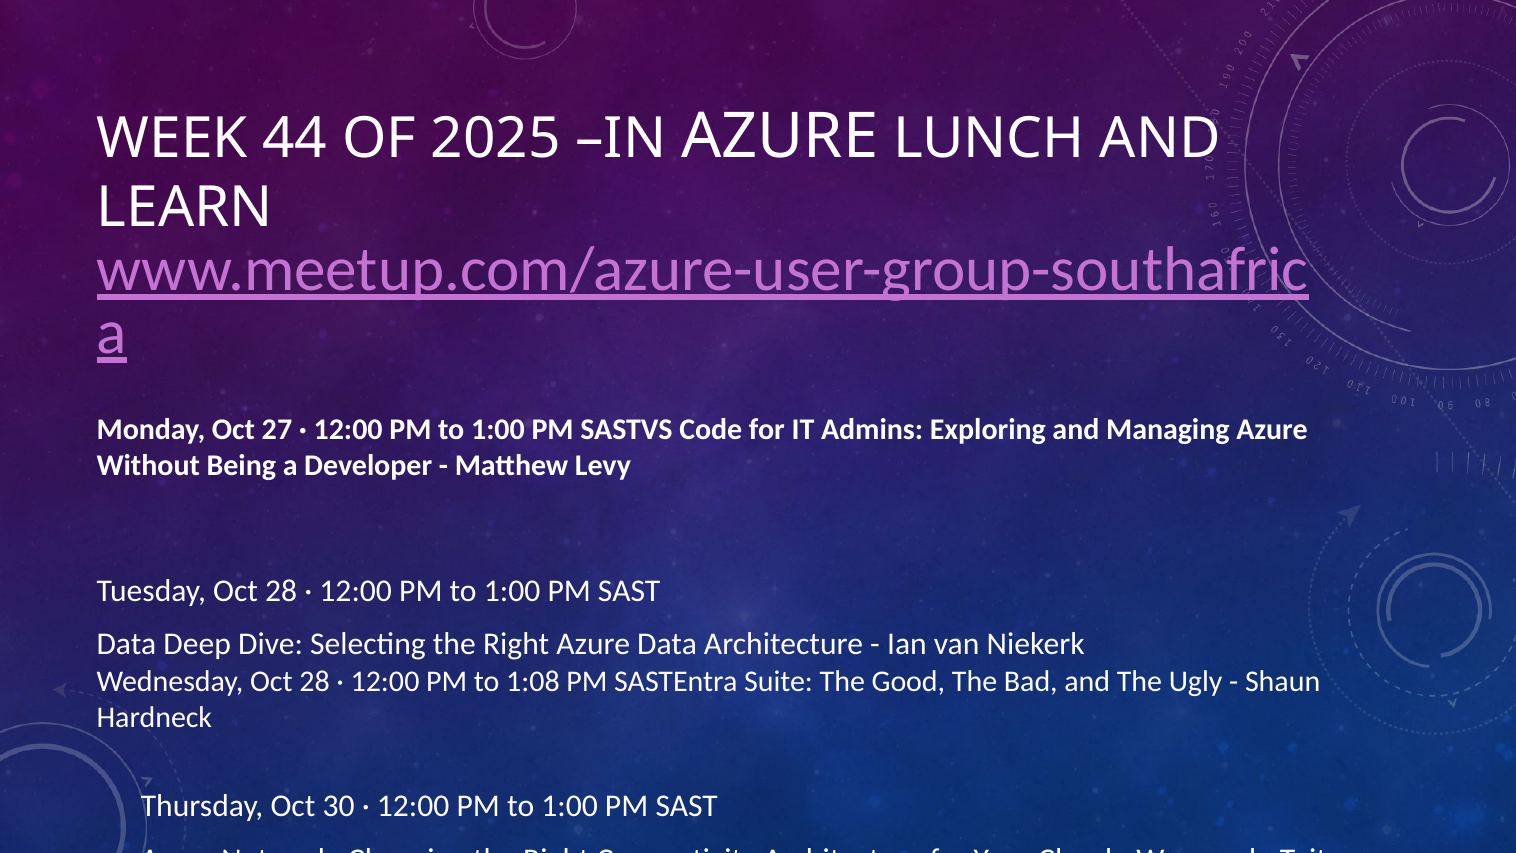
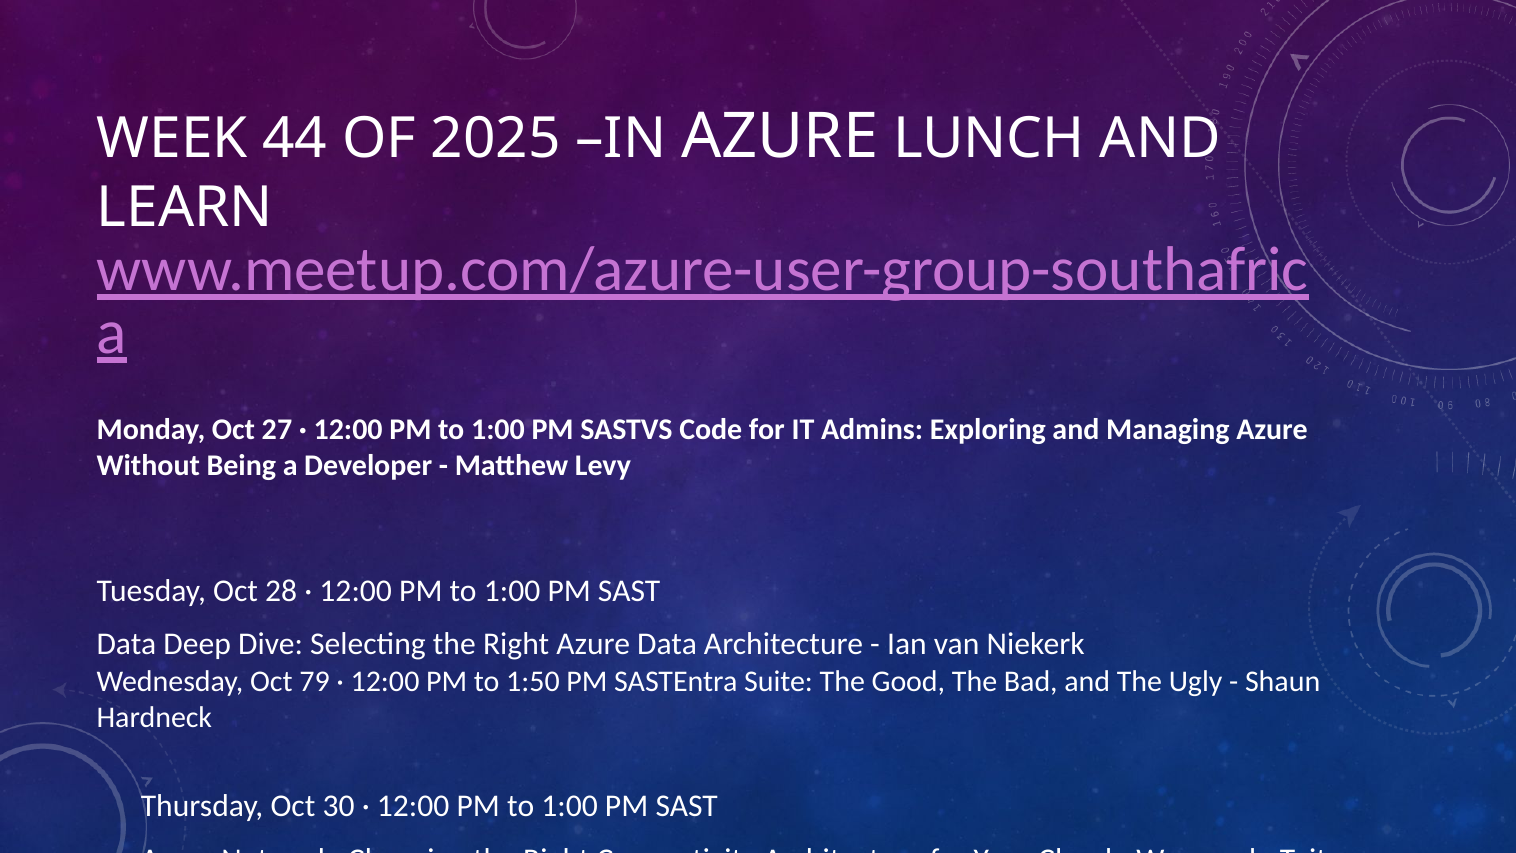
Wednesday Oct 28: 28 -> 79
1:08: 1:08 -> 1:50
